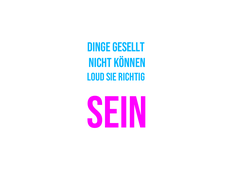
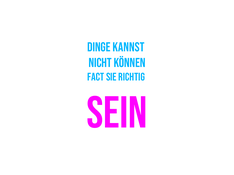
gesellt: gesellt -> kannst
loud: loud -> fact
